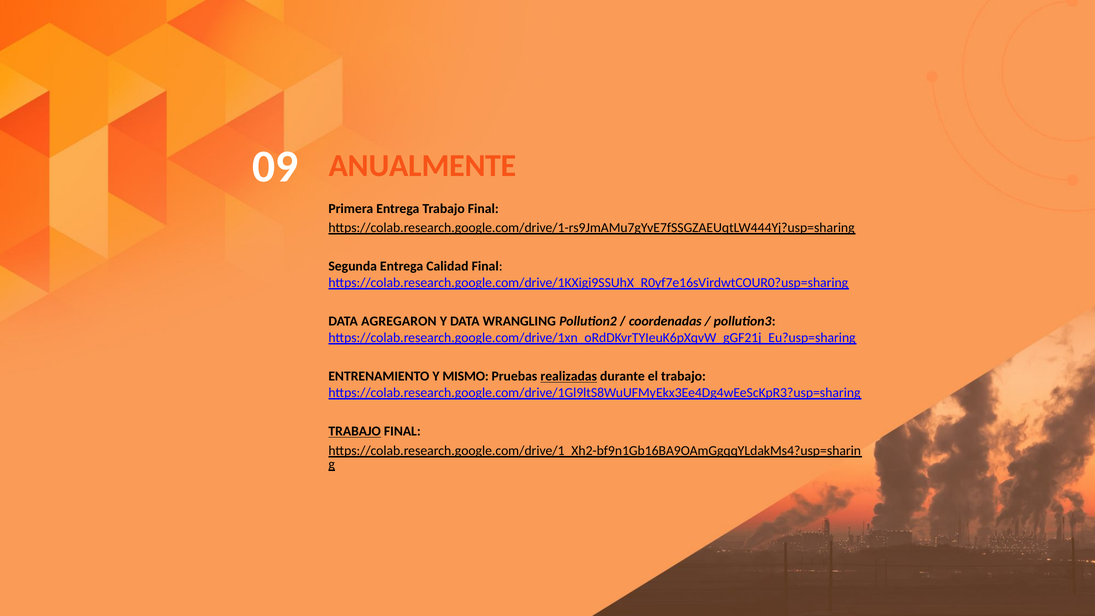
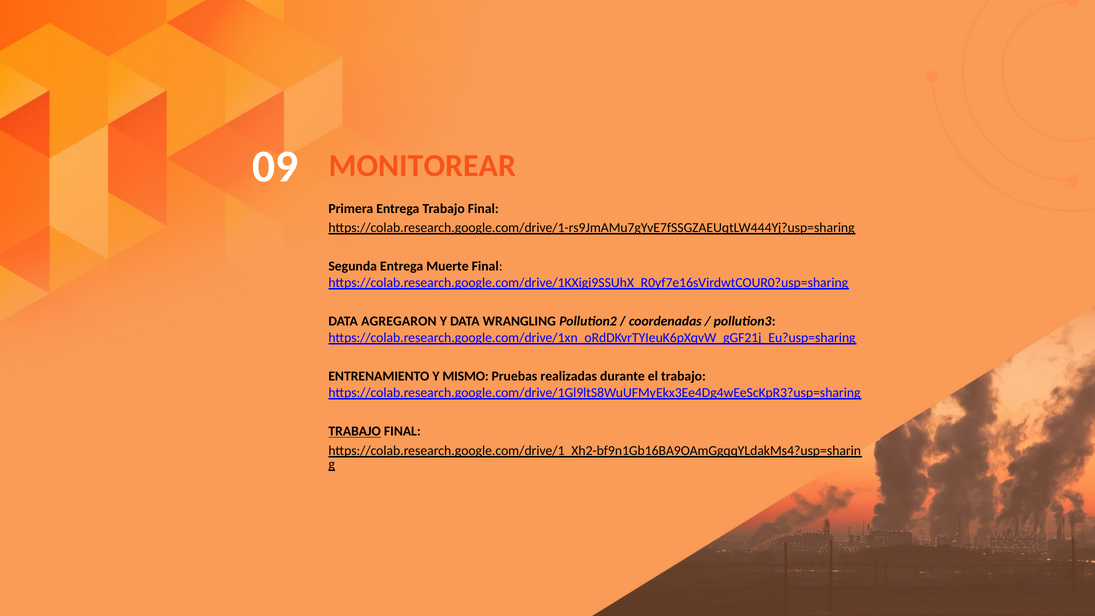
ANUALMENTE: ANUALMENTE -> MONITOREAR
Calidad: Calidad -> Muerte
realizadas underline: present -> none
